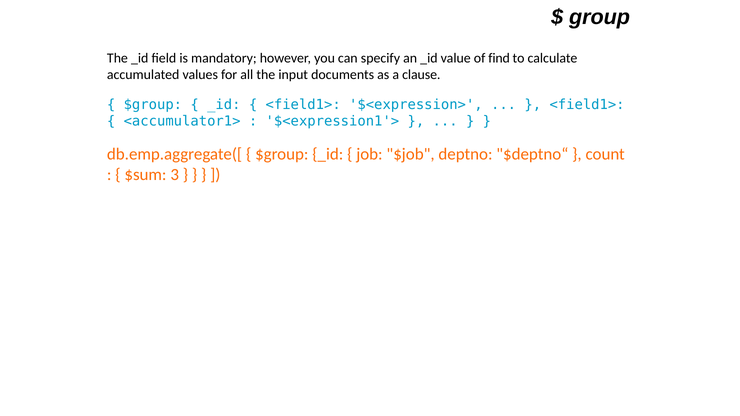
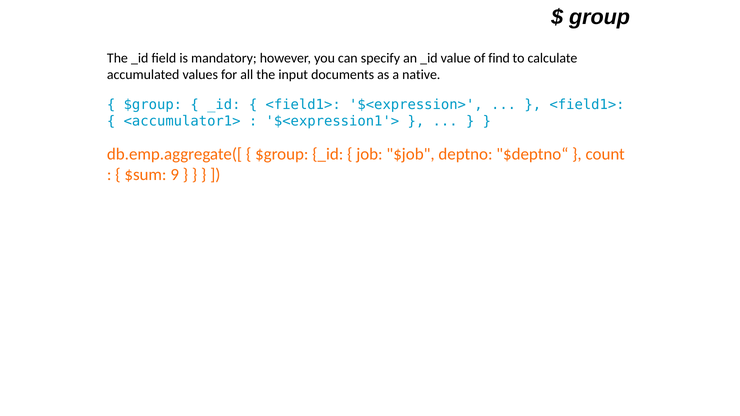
clause: clause -> native
3: 3 -> 9
